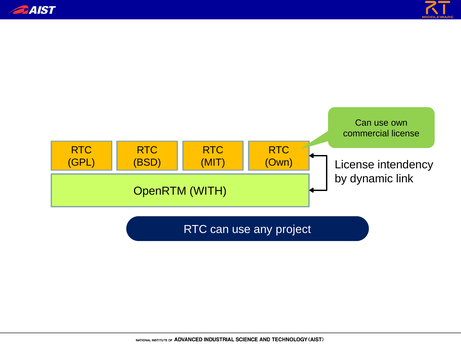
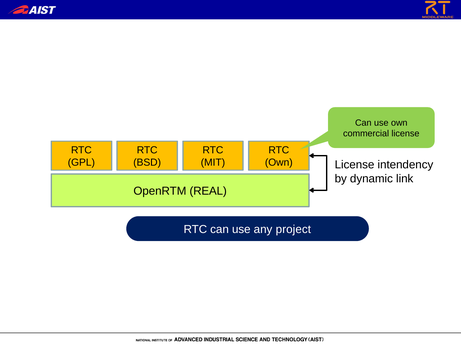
WITH: WITH -> REAL
